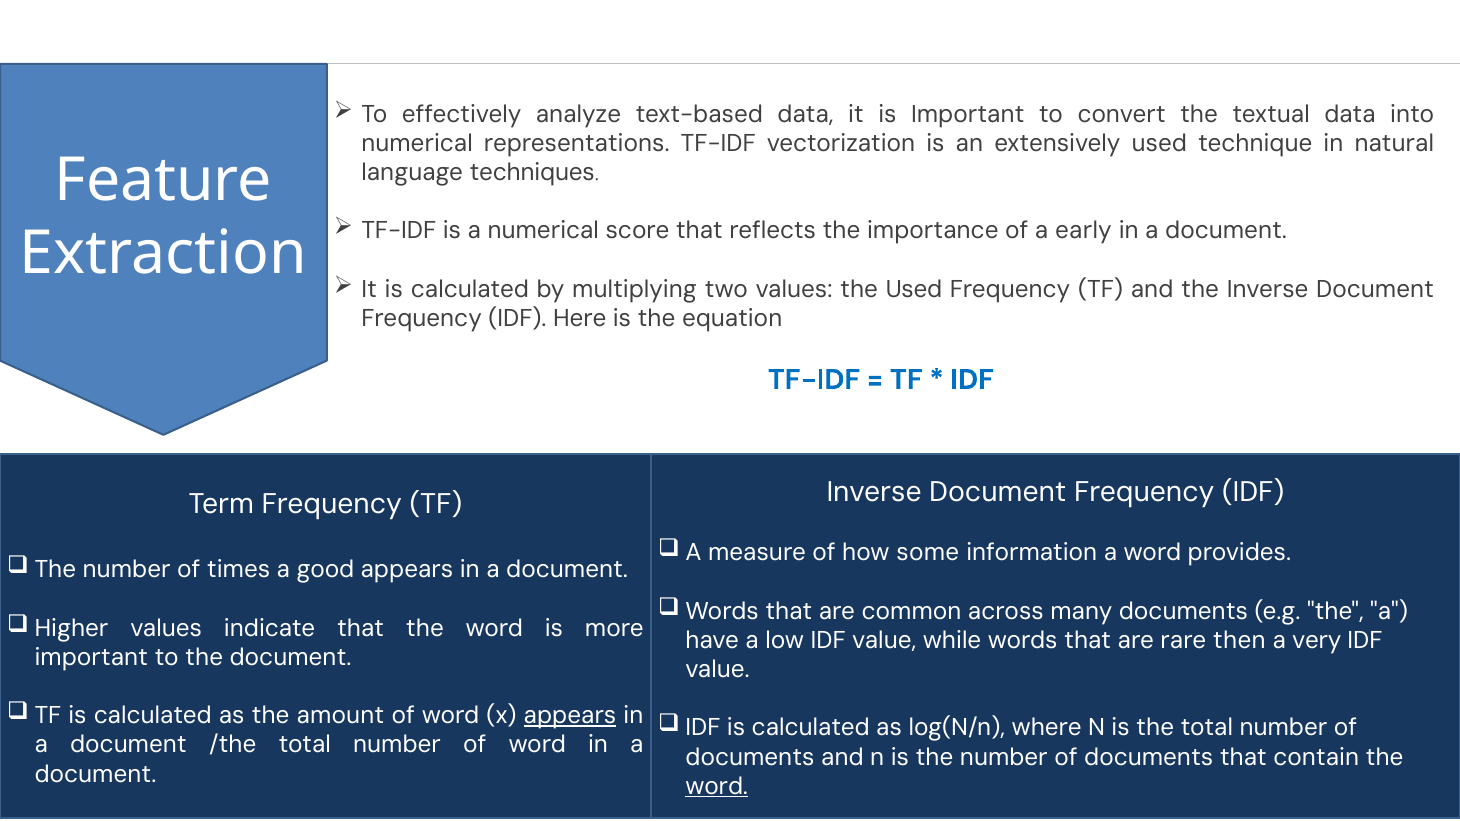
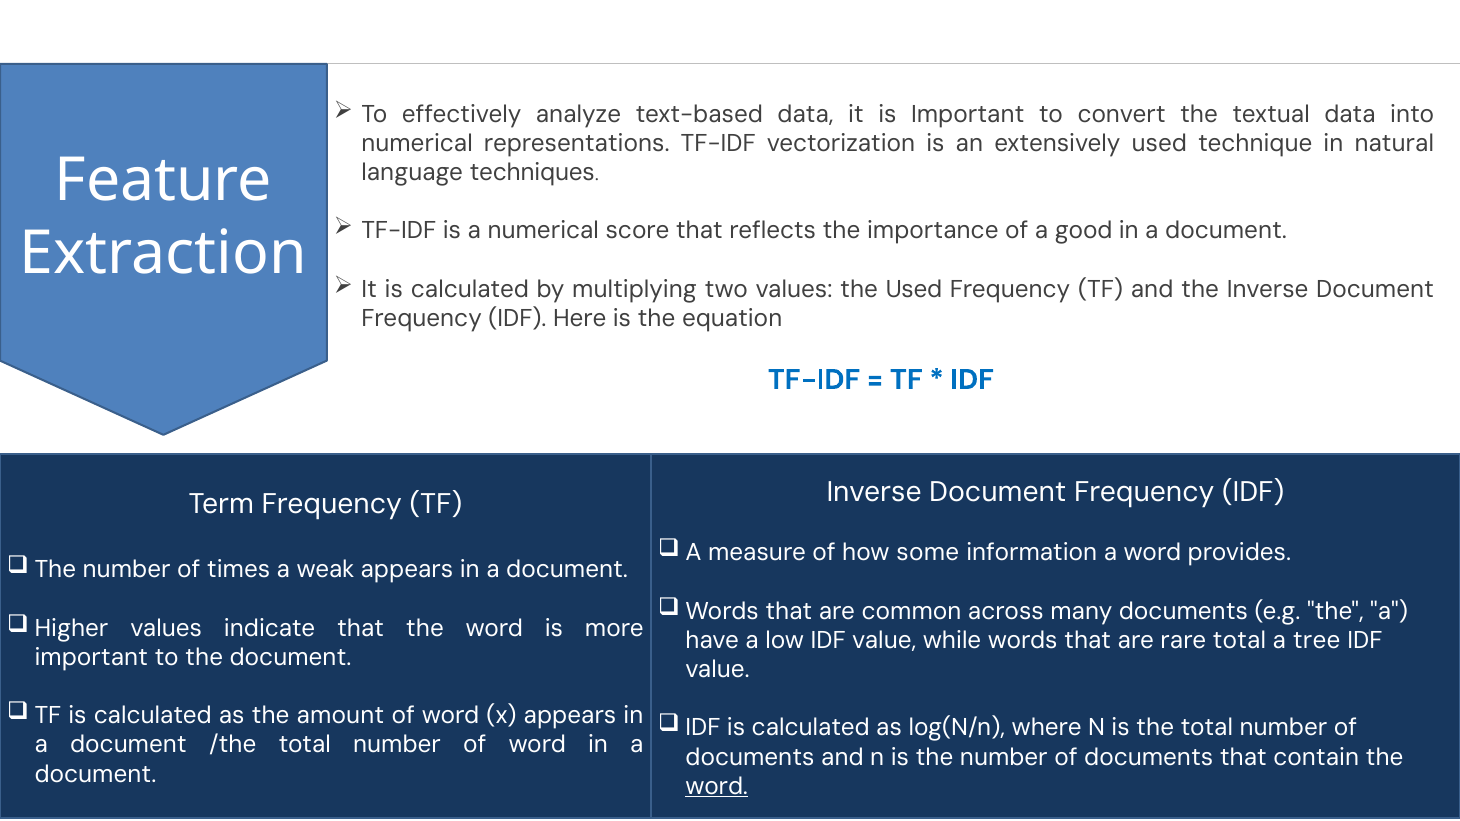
early: early -> good
good: good -> weak
rare then: then -> total
very: very -> tree
appears at (570, 716) underline: present -> none
